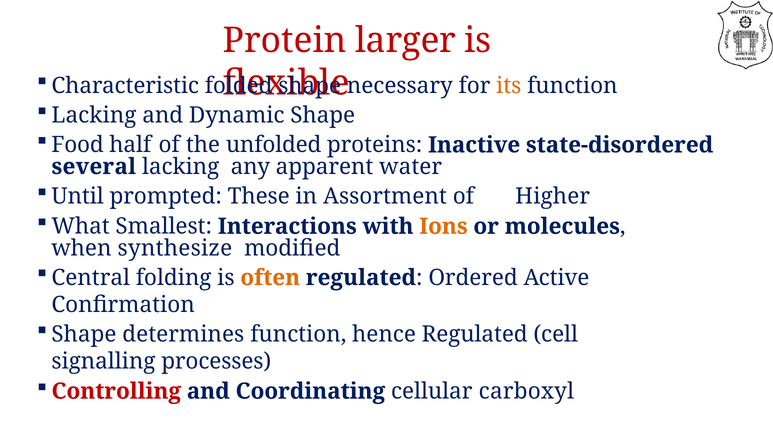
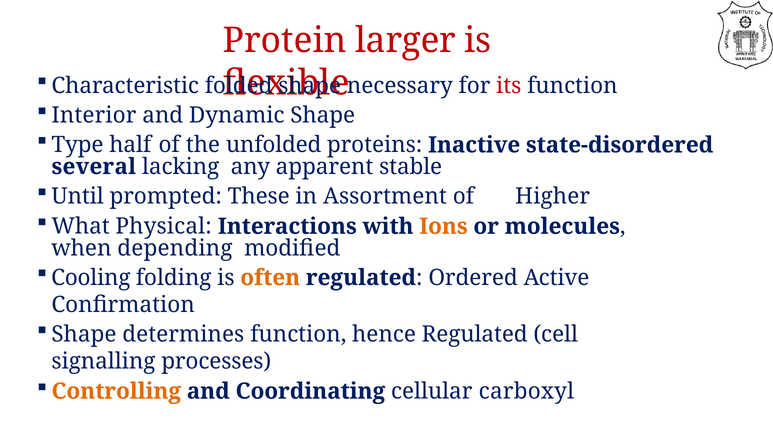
its colour: orange -> red
Lacking at (94, 115): Lacking -> Interior
Food: Food -> Type
water: water -> stable
Smallest: Smallest -> Physical
synthesize: synthesize -> depending
Central: Central -> Cooling
Controlling colour: red -> orange
